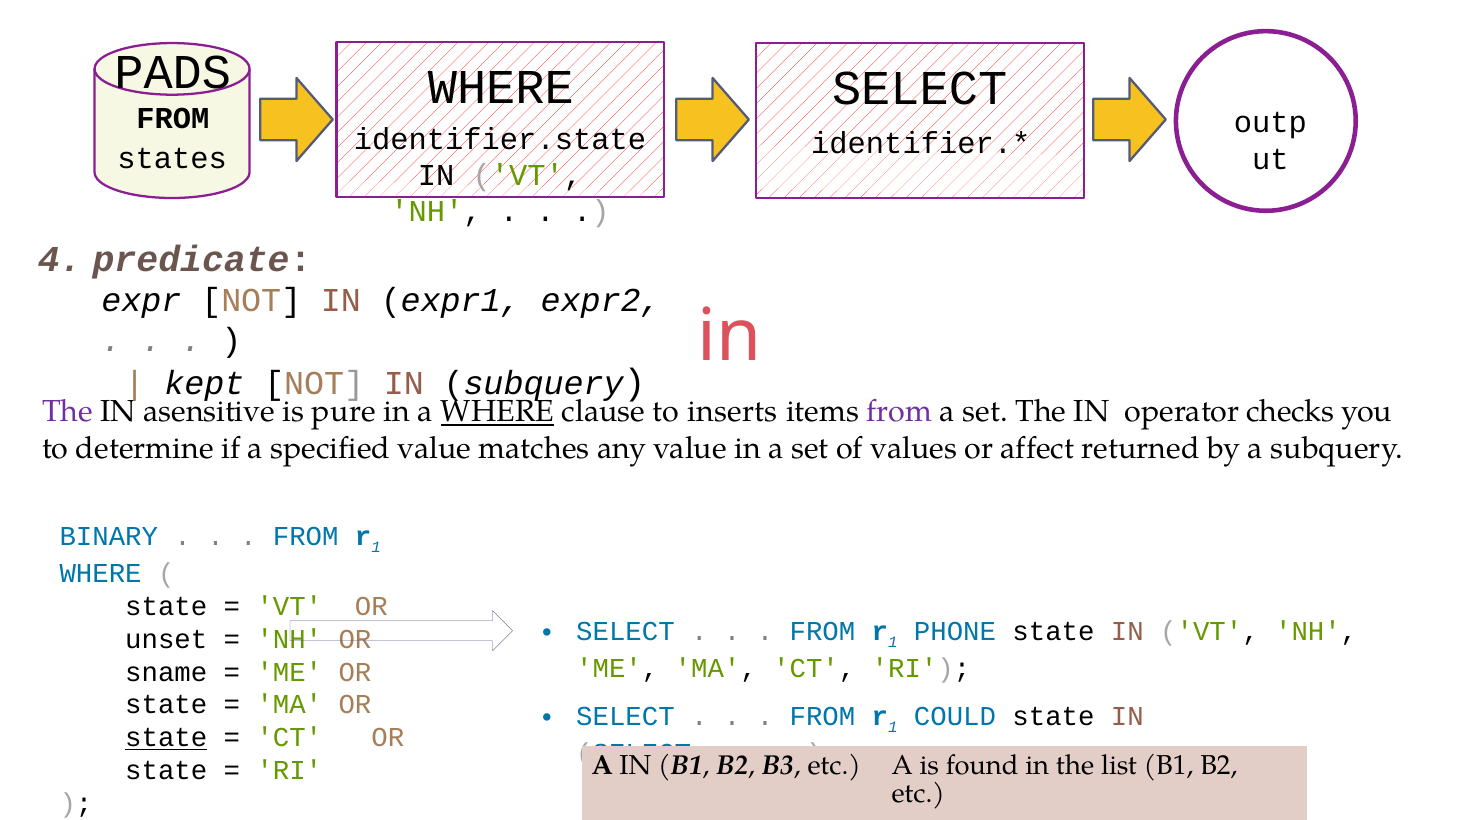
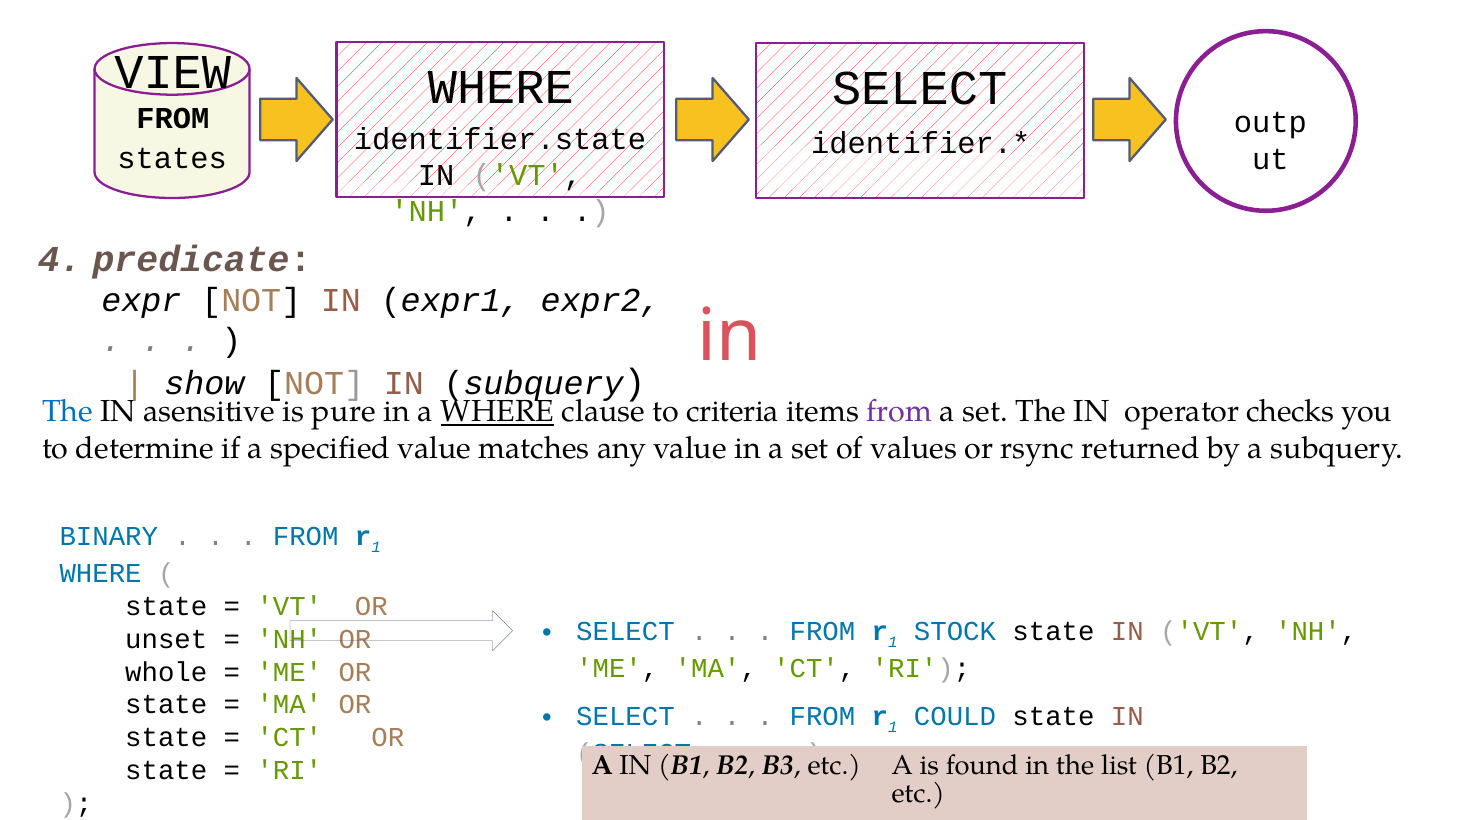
PADS: PADS -> VIEW
kept: kept -> show
The at (68, 412) colour: purple -> blue
inserts: inserts -> criteria
affect: affect -> rsync
PHONE: PHONE -> STOCK
sname: sname -> whole
state at (166, 738) underline: present -> none
